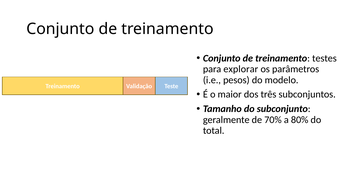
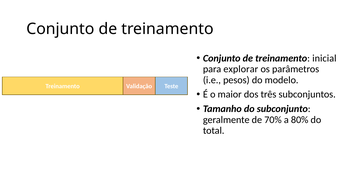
testes: testes -> inicial
